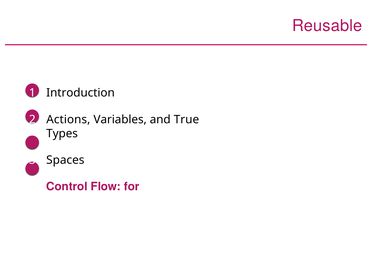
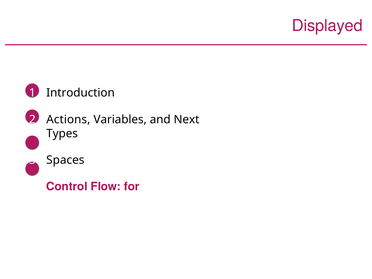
Reusable: Reusable -> Displayed
True: True -> Next
